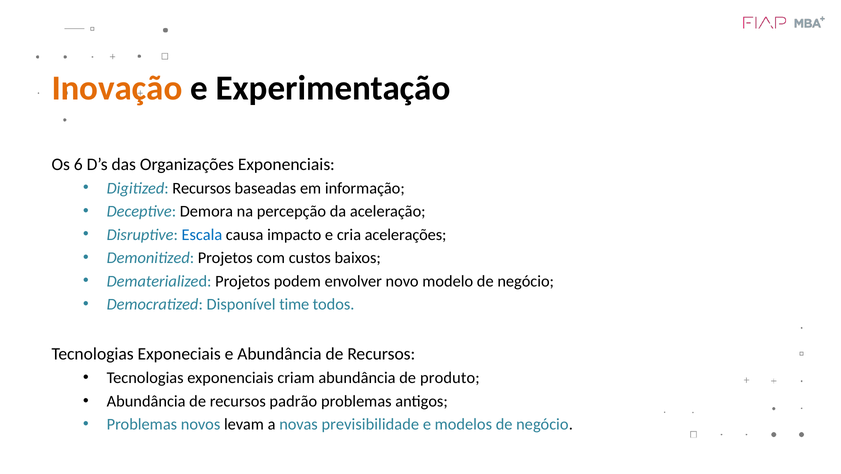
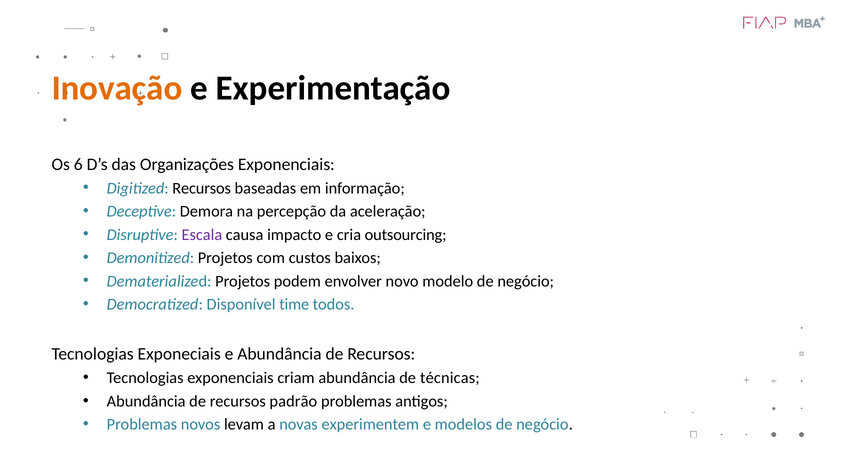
Escala colour: blue -> purple
acelerações: acelerações -> outsourcing
produto: produto -> técnicas
previsibilidade: previsibilidade -> experimentem
